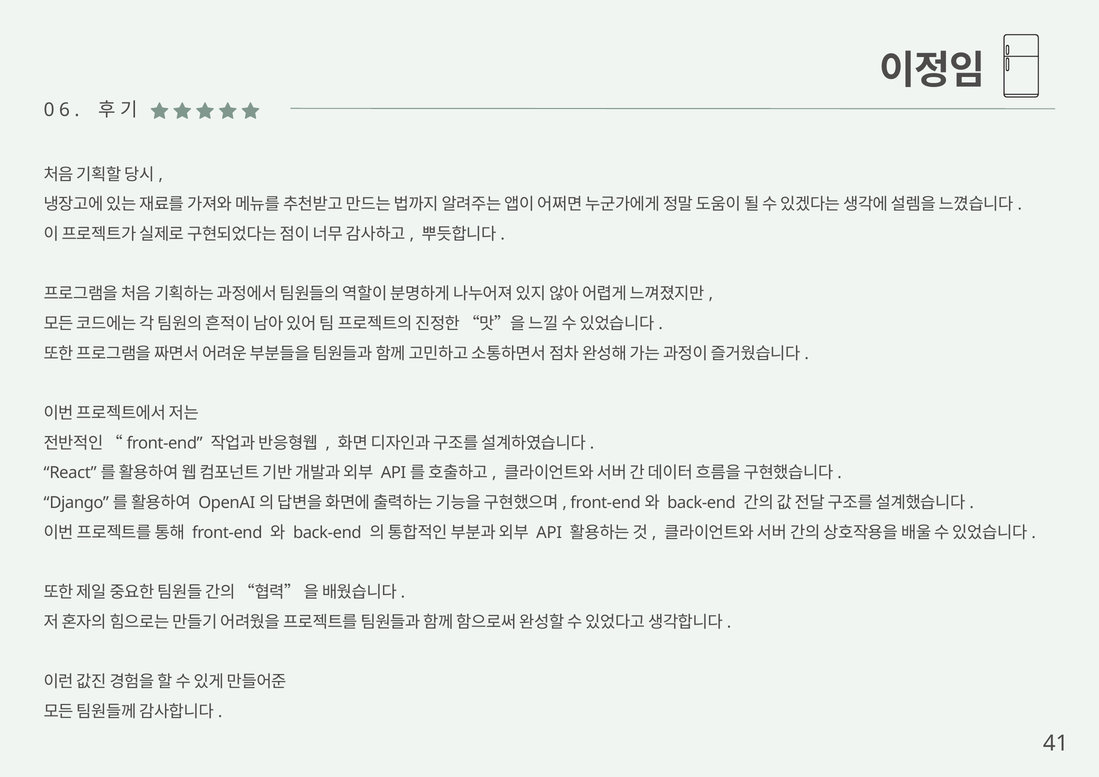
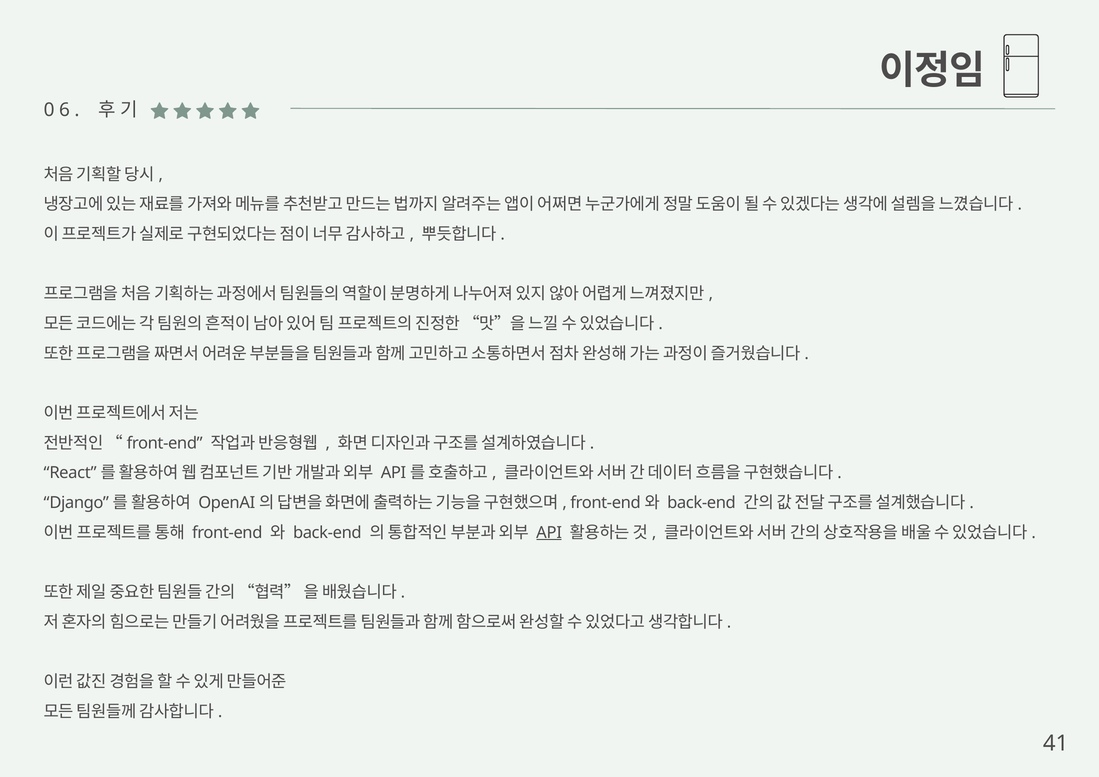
API underline: none -> present
